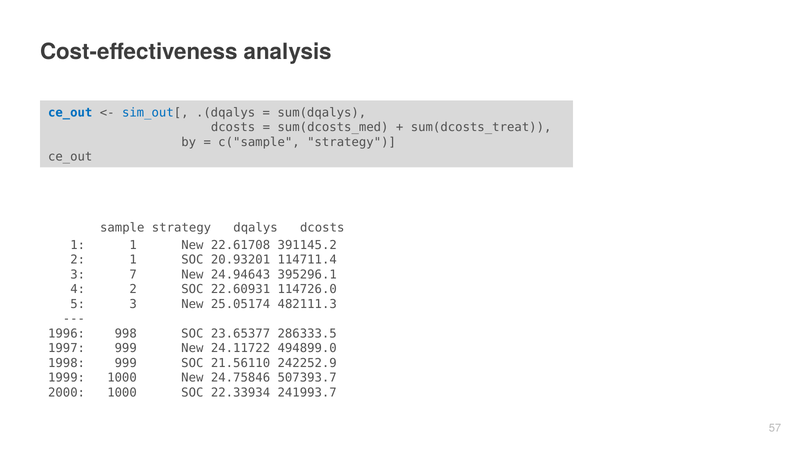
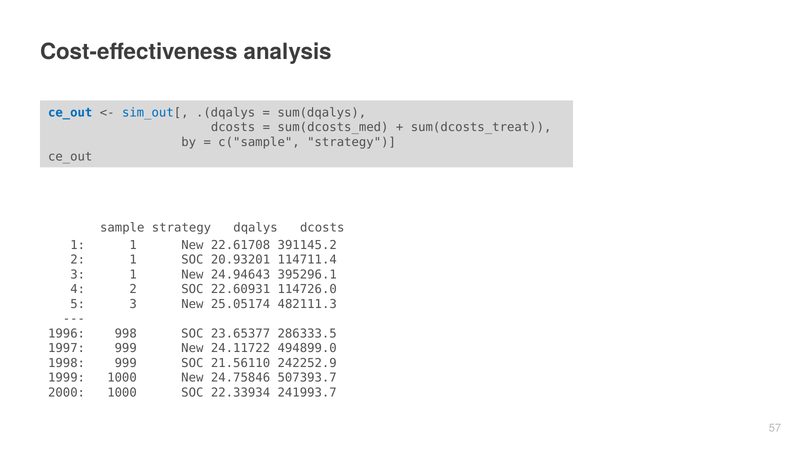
3 7: 7 -> 1
